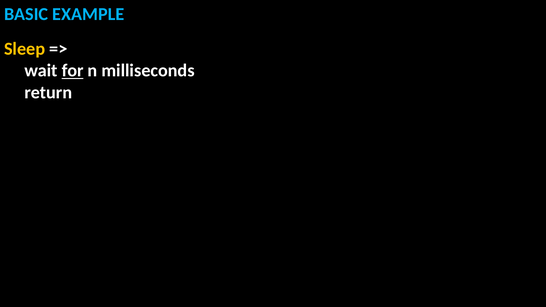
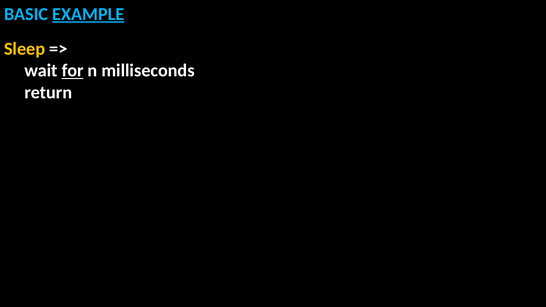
EXAMPLE underline: none -> present
